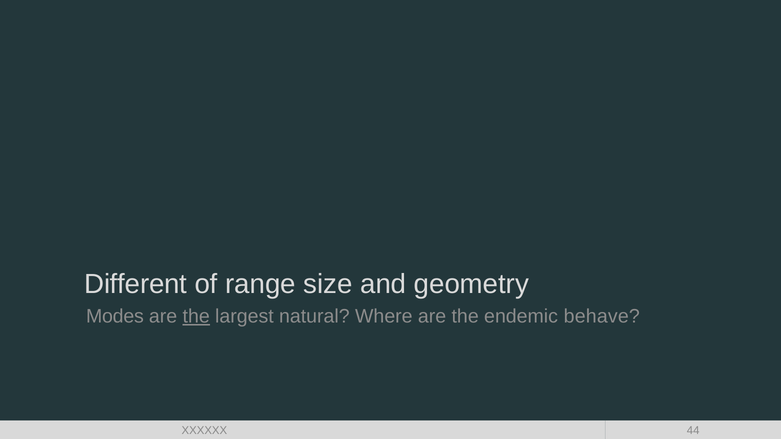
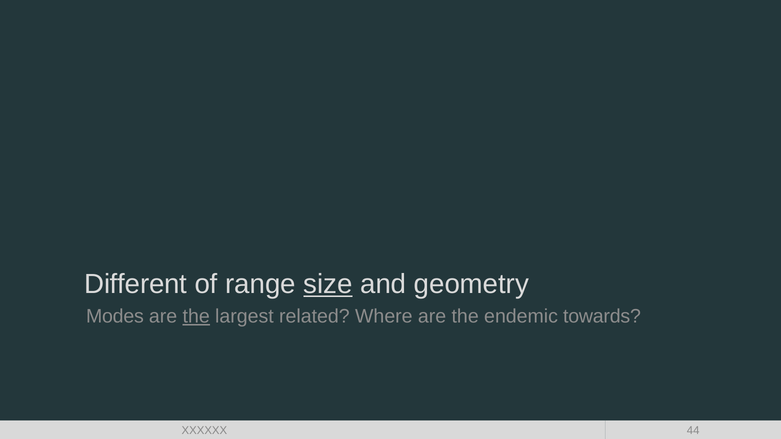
size underline: none -> present
natural: natural -> related
behave: behave -> towards
